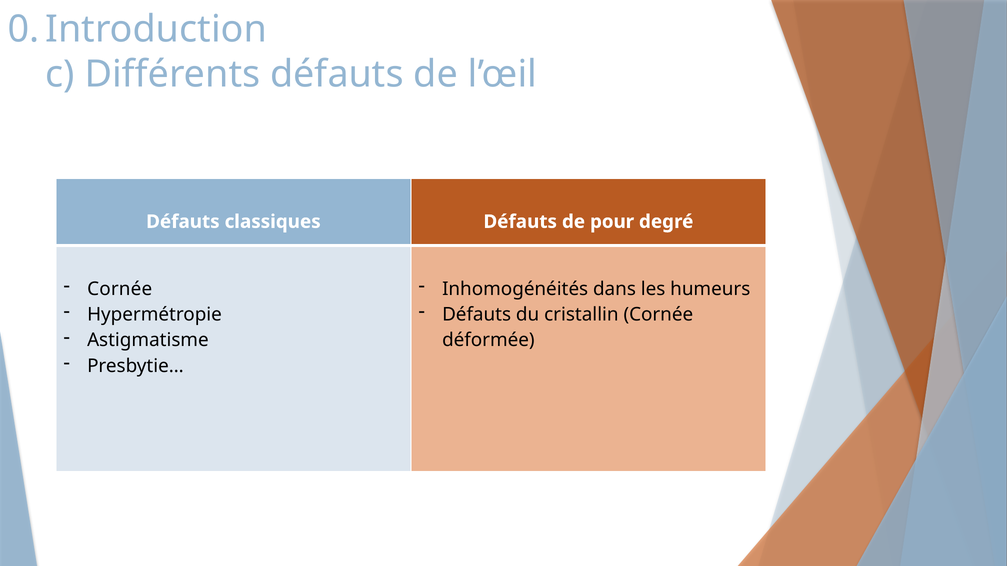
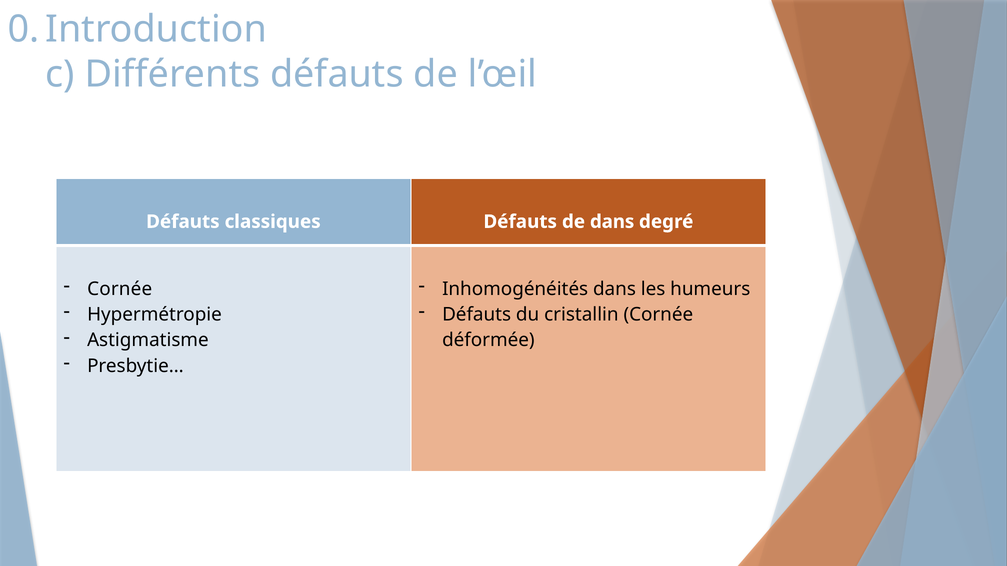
de pour: pour -> dans
